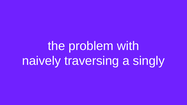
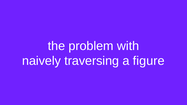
singly: singly -> figure
